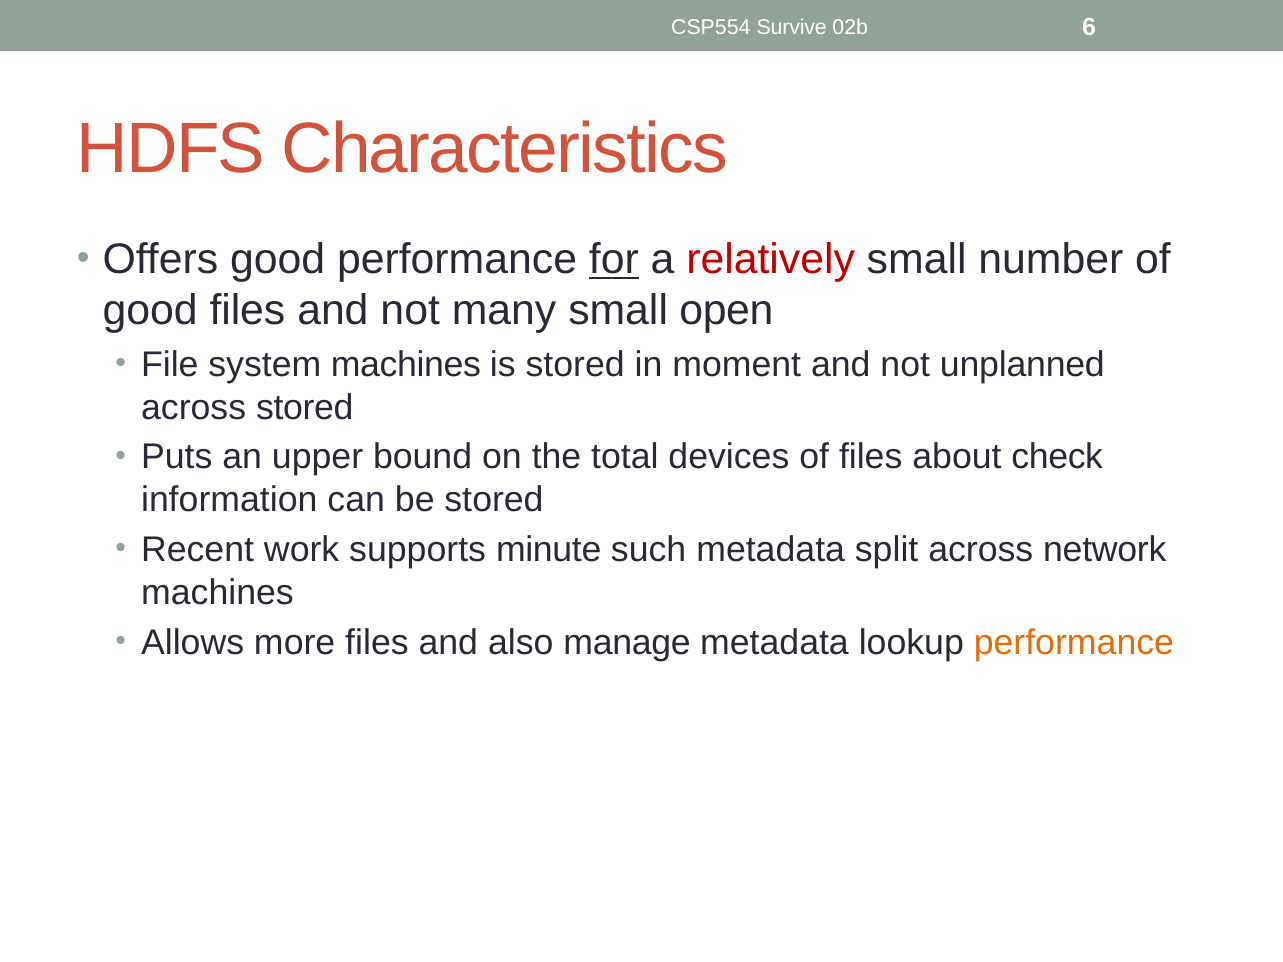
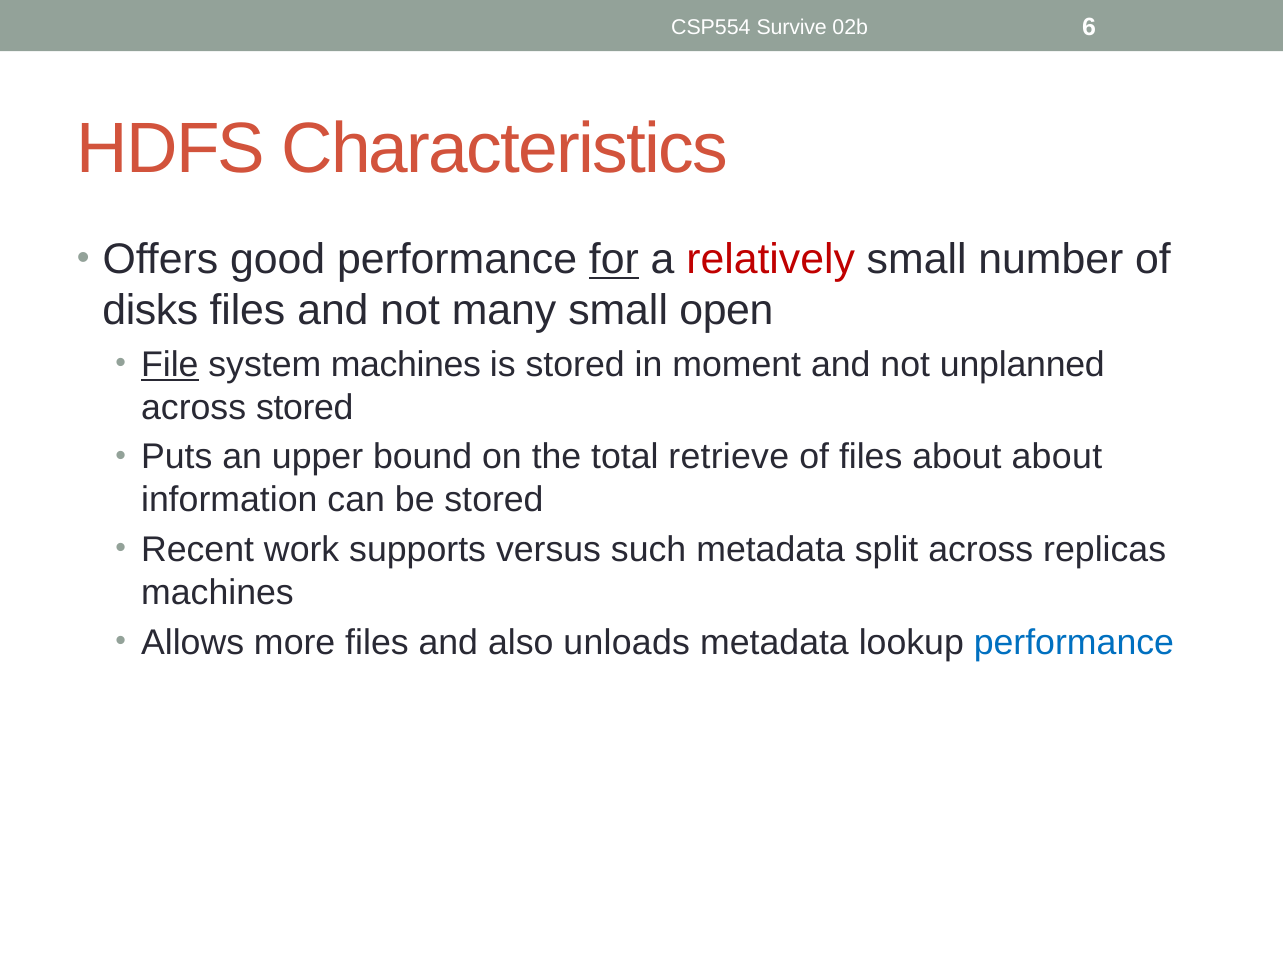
good at (150, 311): good -> disks
File underline: none -> present
devices: devices -> retrieve
about check: check -> about
minute: minute -> versus
network: network -> replicas
manage: manage -> unloads
performance at (1074, 643) colour: orange -> blue
